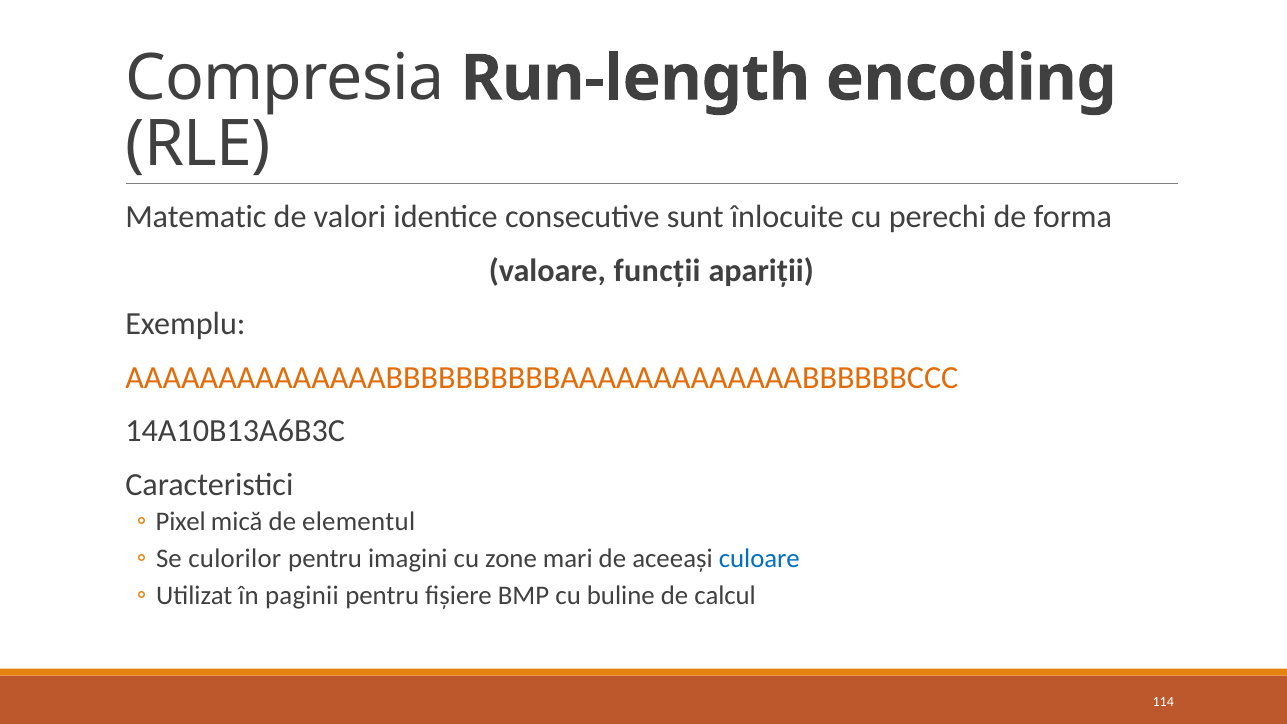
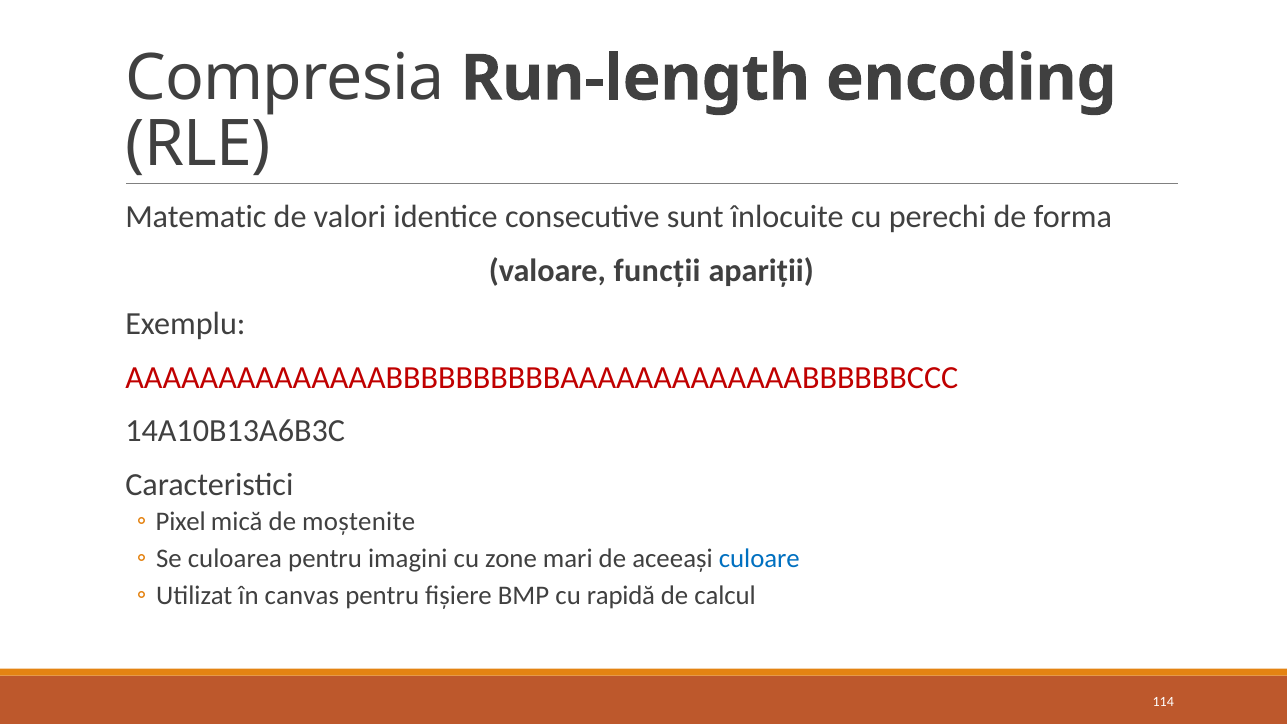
AAAAAAAAAAAAAABBBBBBBBBBAAAAAAAAAAAAABBBBBBCCC colour: orange -> red
elementul: elementul -> moștenite
culorilor: culorilor -> culoarea
paginii: paginii -> canvas
buline: buline -> rapidă
